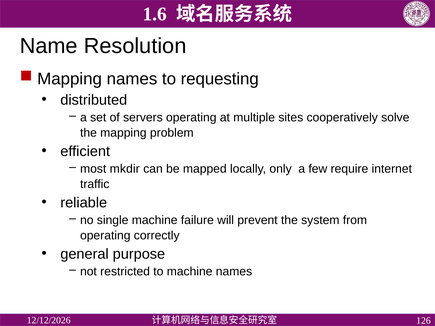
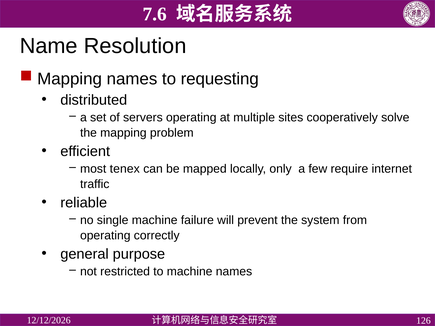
1.6: 1.6 -> 7.6
mkdir: mkdir -> tenex
